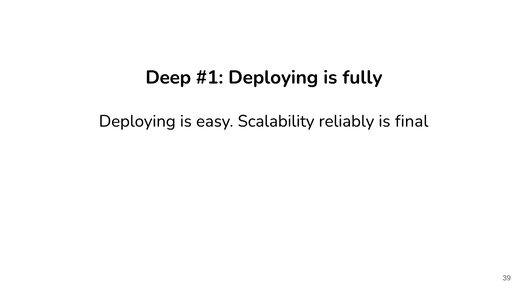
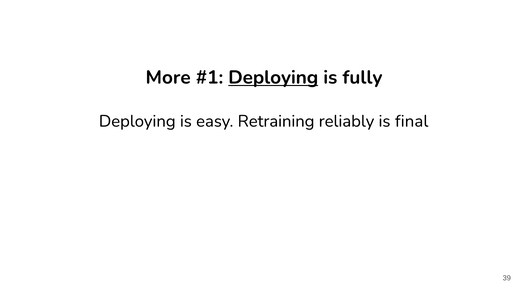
Deep: Deep -> More
Deploying at (273, 77) underline: none -> present
Scalability: Scalability -> Retraining
